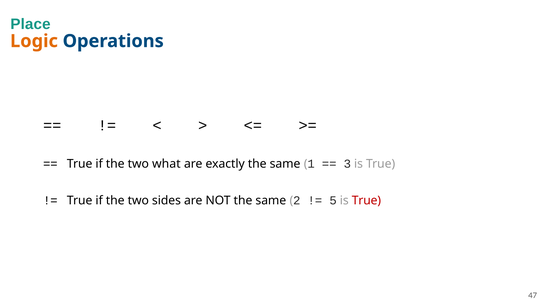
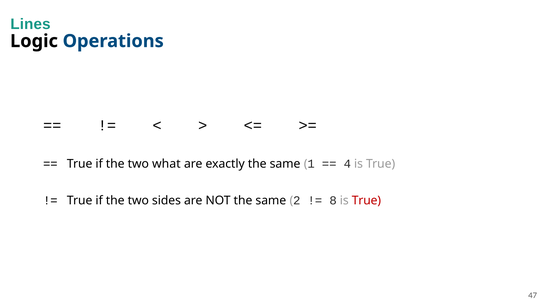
Place: Place -> Lines
Logic colour: orange -> black
3: 3 -> 4
5: 5 -> 8
